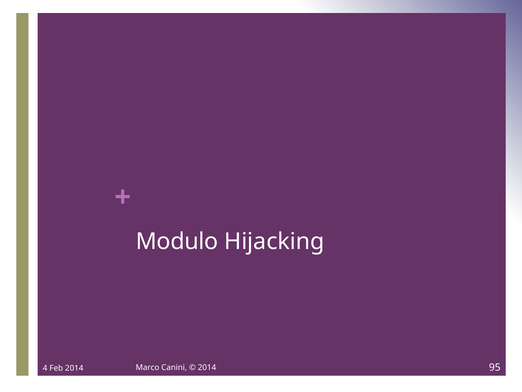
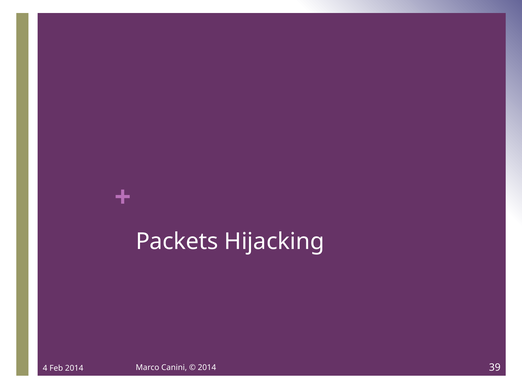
Modulo: Modulo -> Packets
95: 95 -> 39
